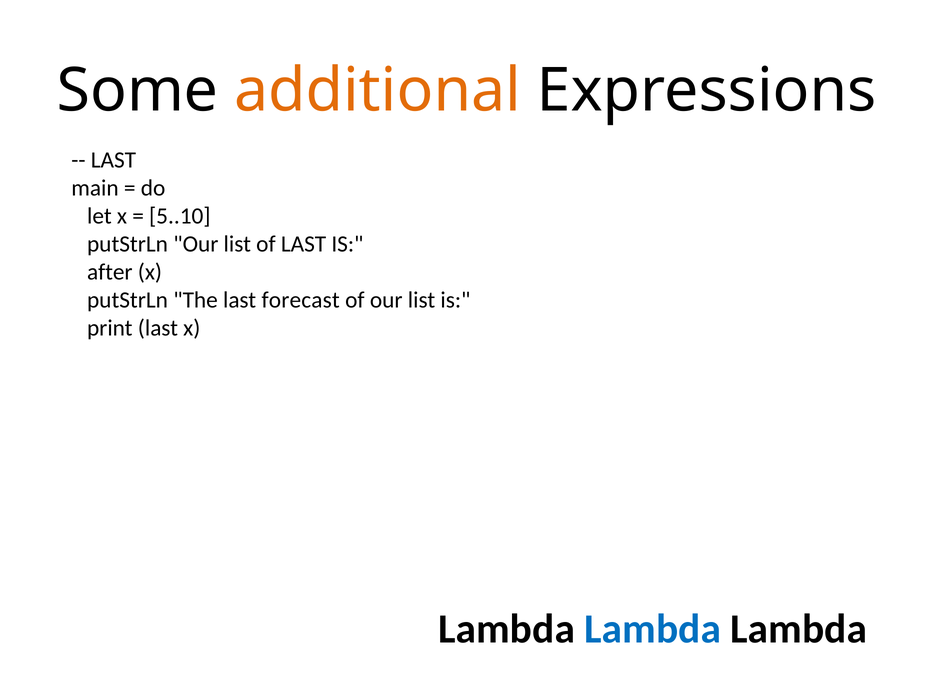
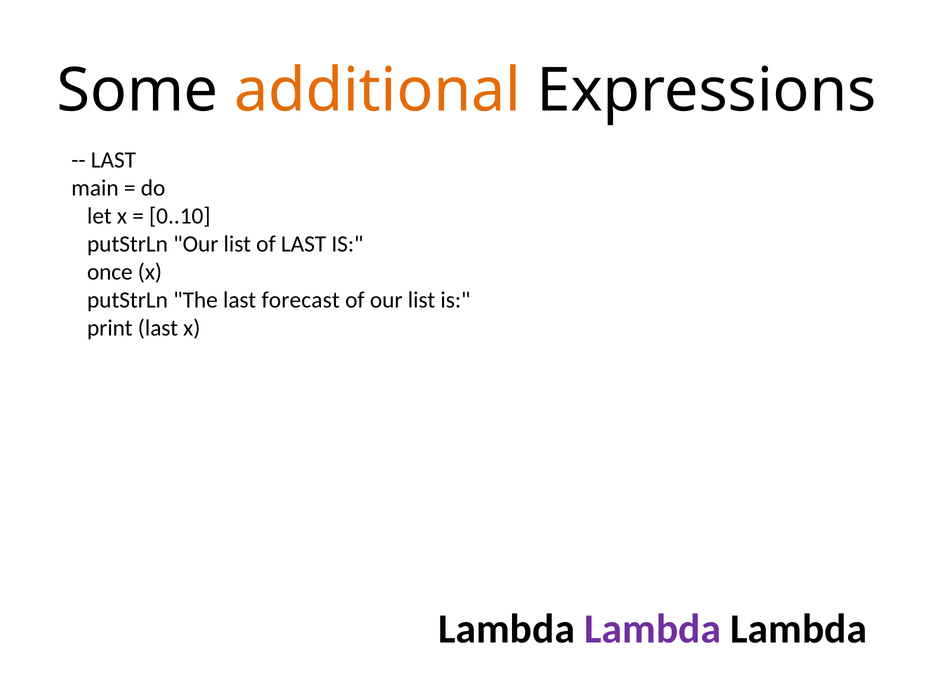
5..10: 5..10 -> 0..10
after: after -> once
Lambda at (653, 629) colour: blue -> purple
